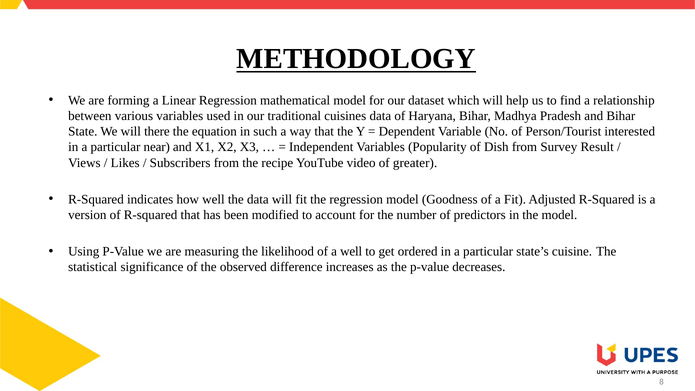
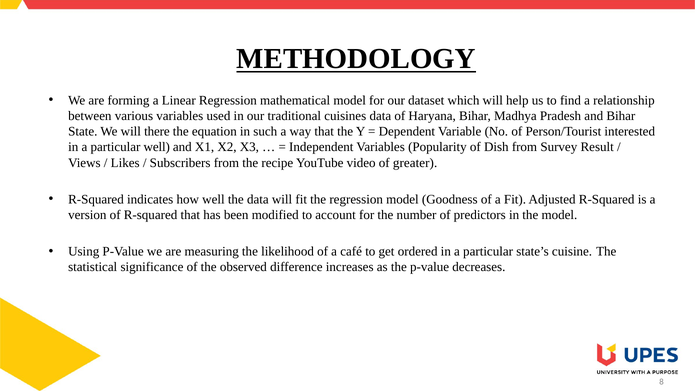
particular near: near -> well
a well: well -> café
